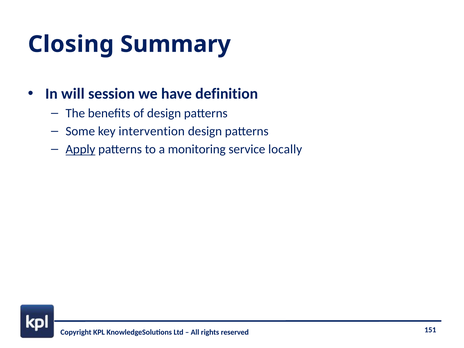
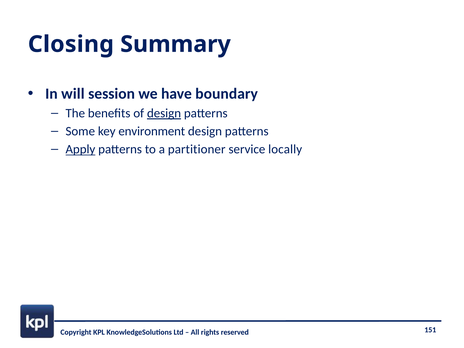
definition: definition -> boundary
design at (164, 113) underline: none -> present
intervention: intervention -> environment
monitoring: monitoring -> partitioner
